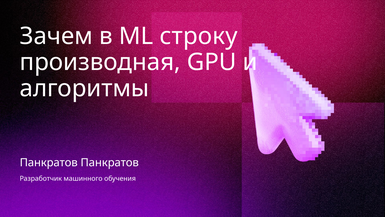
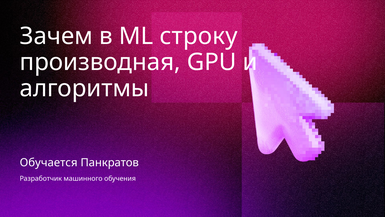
Панкратов at (49, 162): Панкратов -> Обучается
